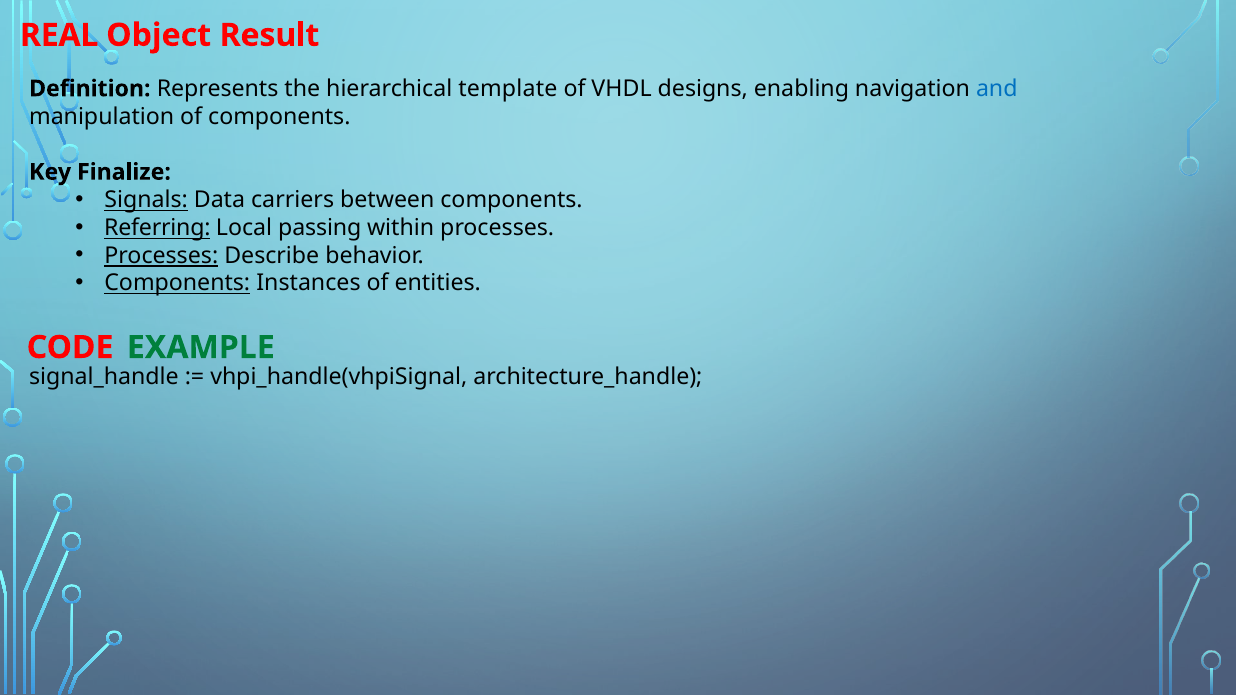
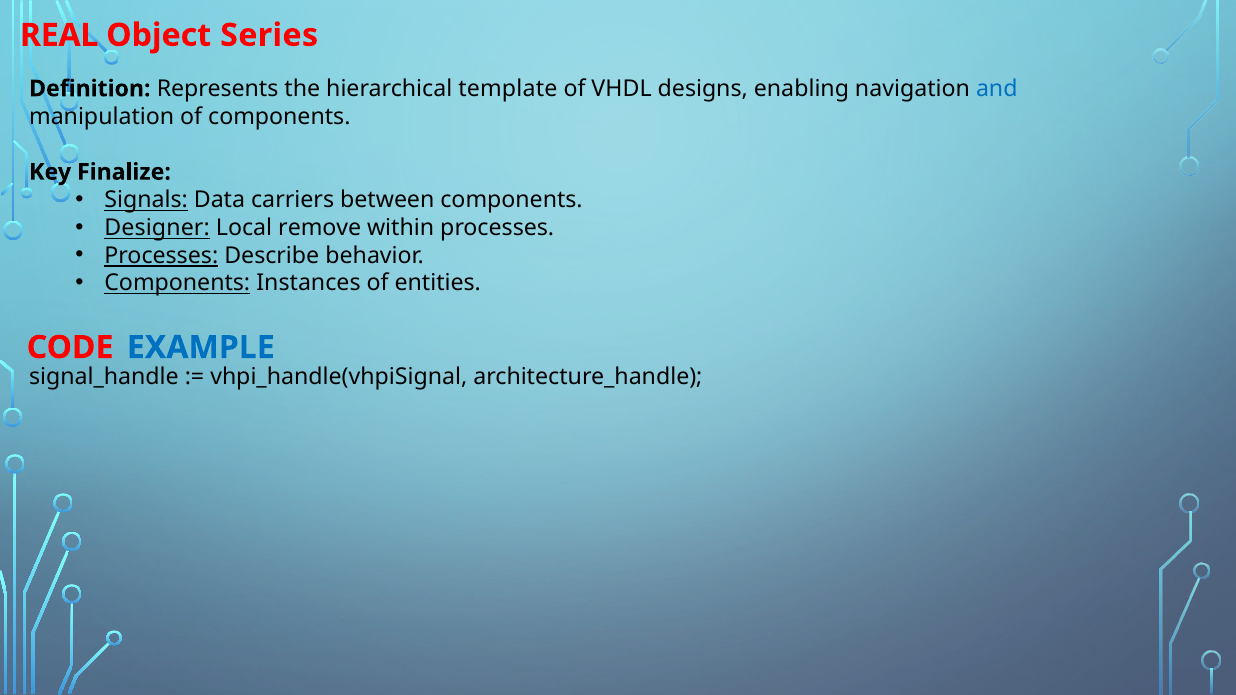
Result: Result -> Series
Referring: Referring -> Designer
passing: passing -> remove
EXAMPLE colour: green -> blue
